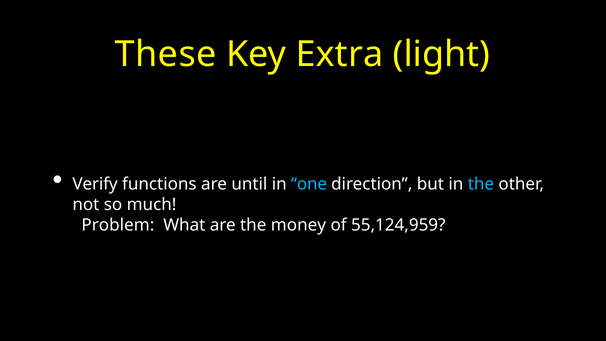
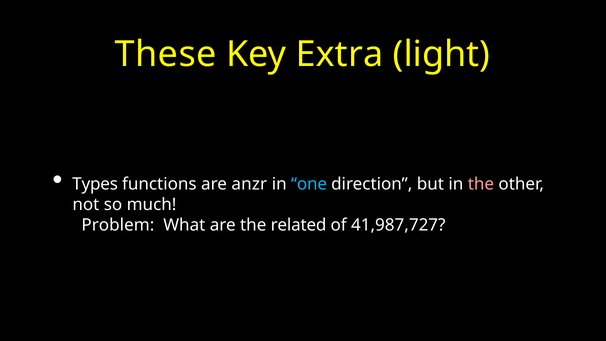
Verify: Verify -> Types
until: until -> anzr
the at (481, 184) colour: light blue -> pink
money: money -> related
55,124,959: 55,124,959 -> 41,987,727
